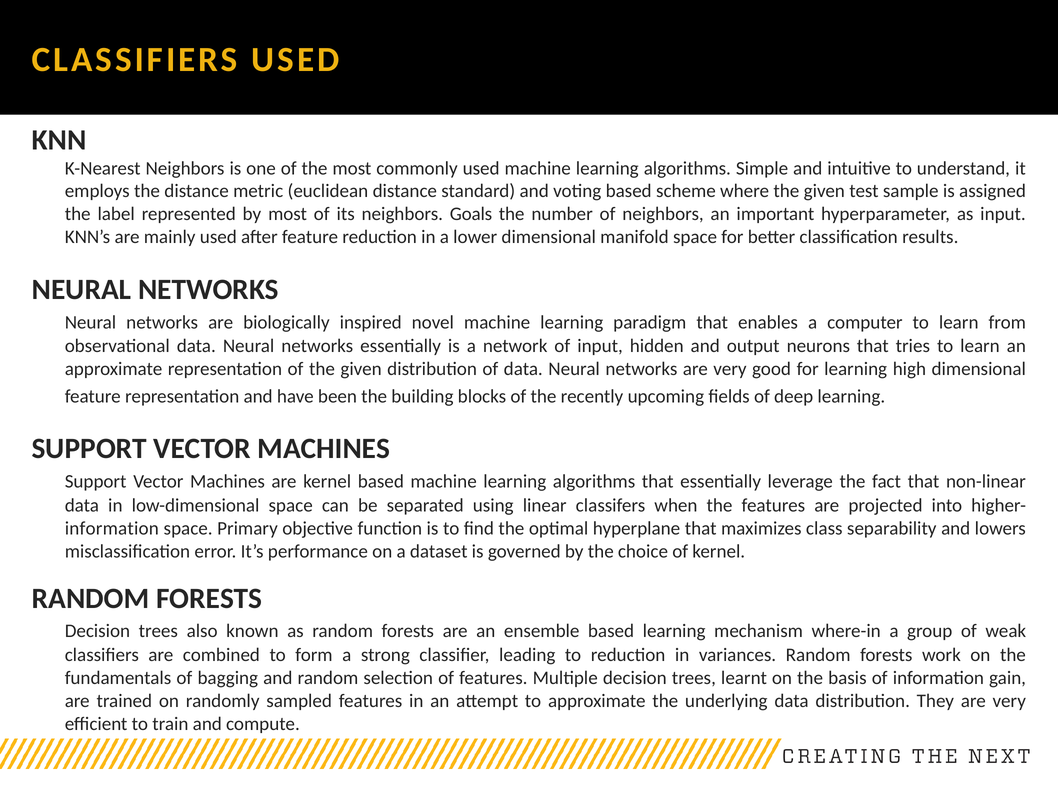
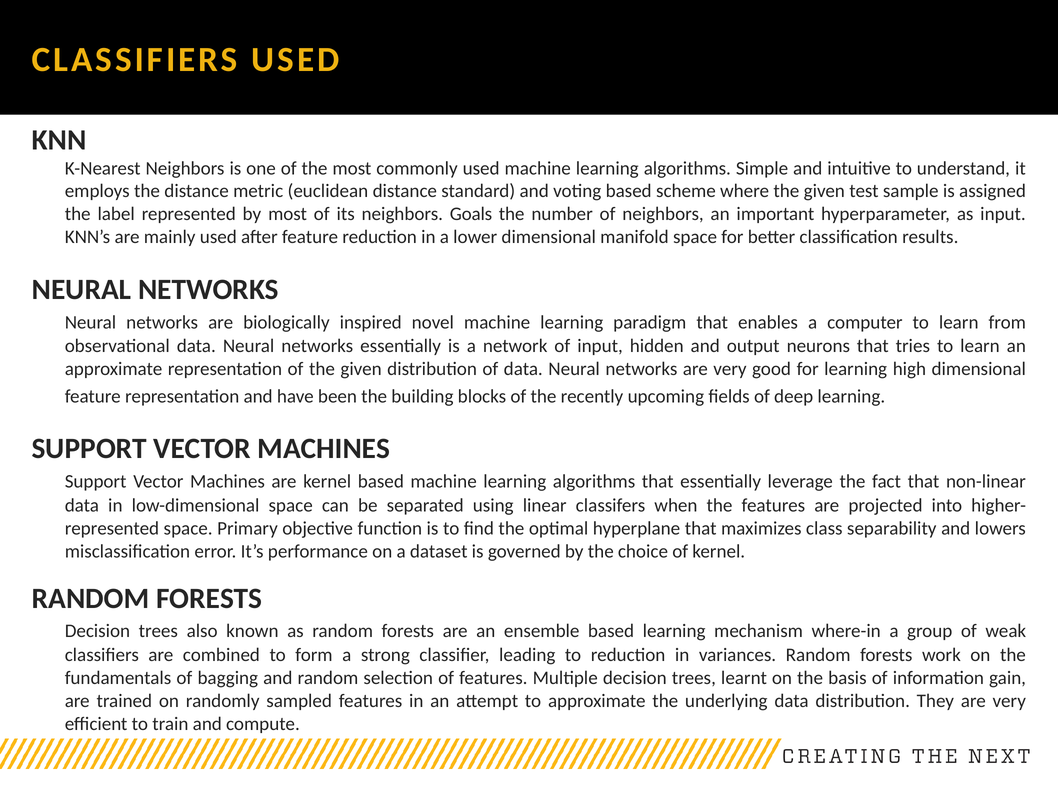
information at (112, 528): information -> represented
